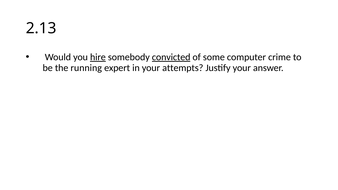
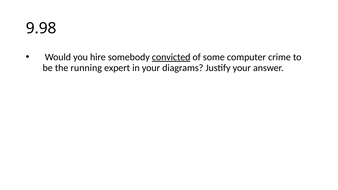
2.13: 2.13 -> 9.98
hire underline: present -> none
attempts: attempts -> diagrams
